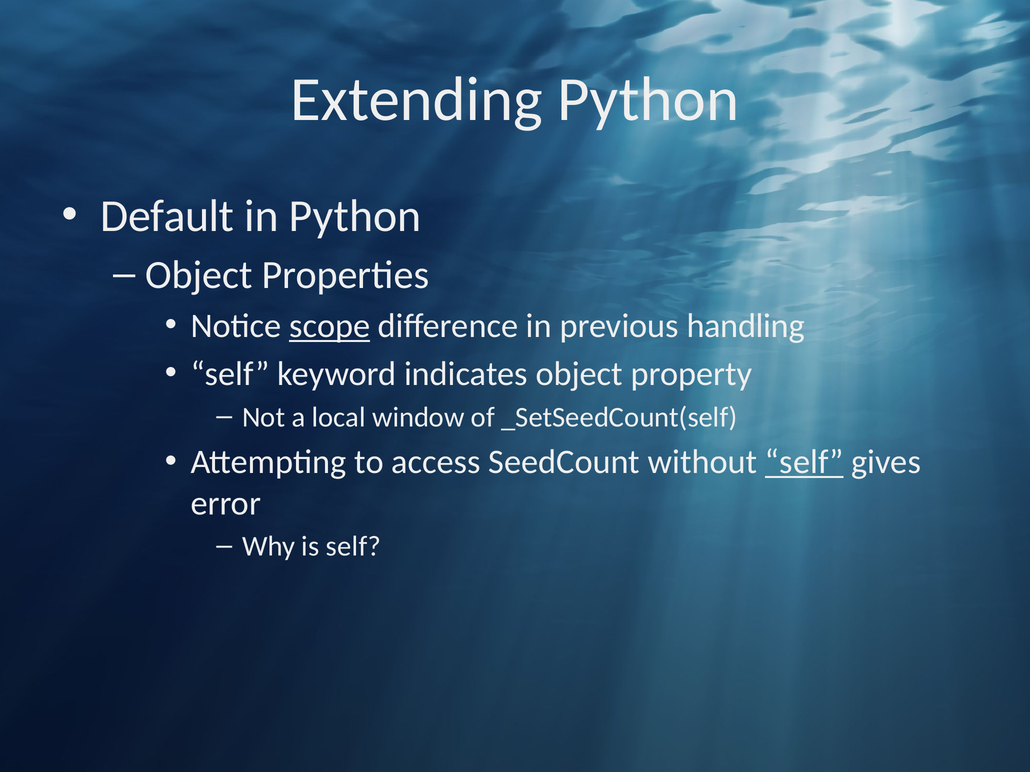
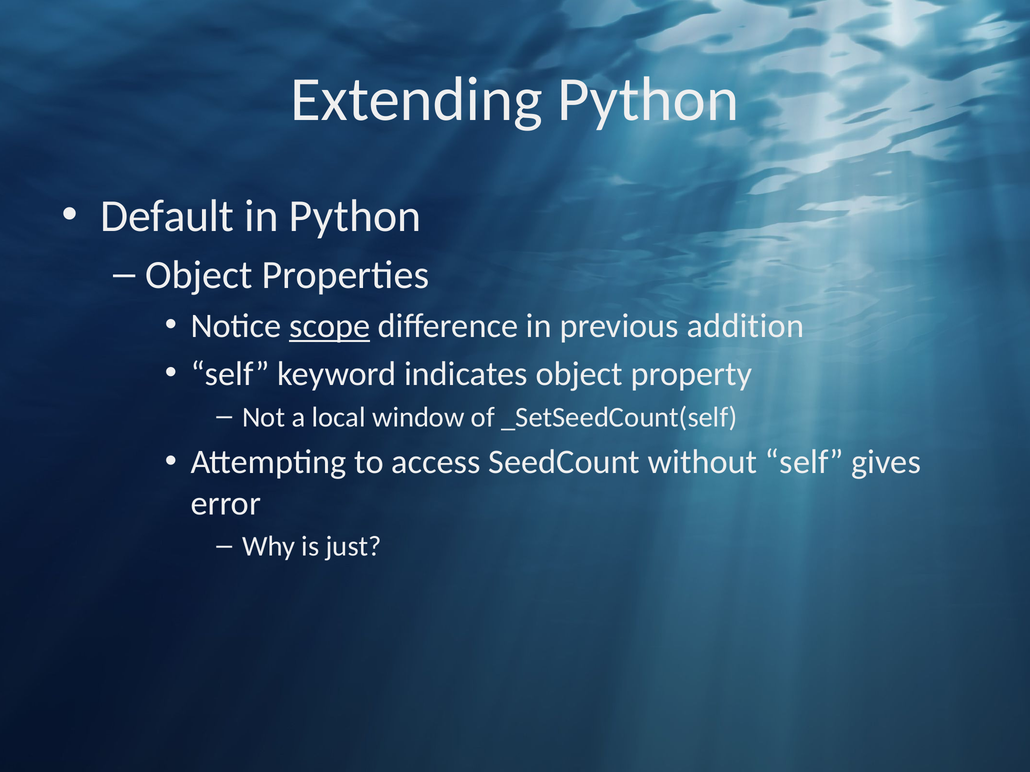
handling: handling -> addition
self at (804, 462) underline: present -> none
is self: self -> just
